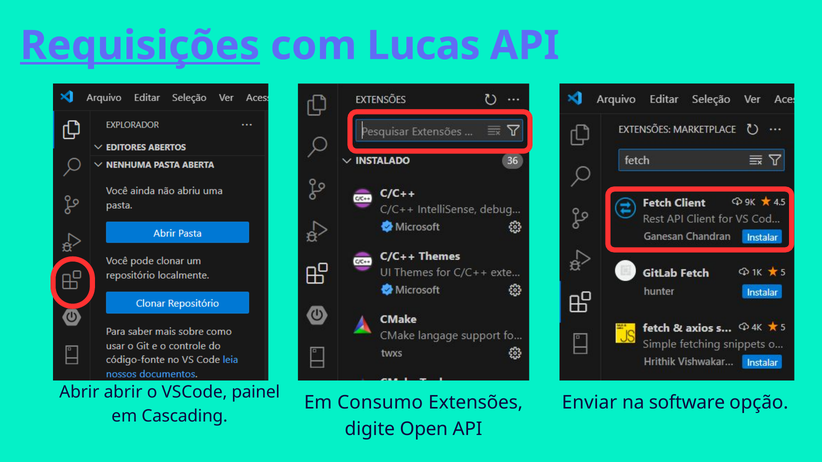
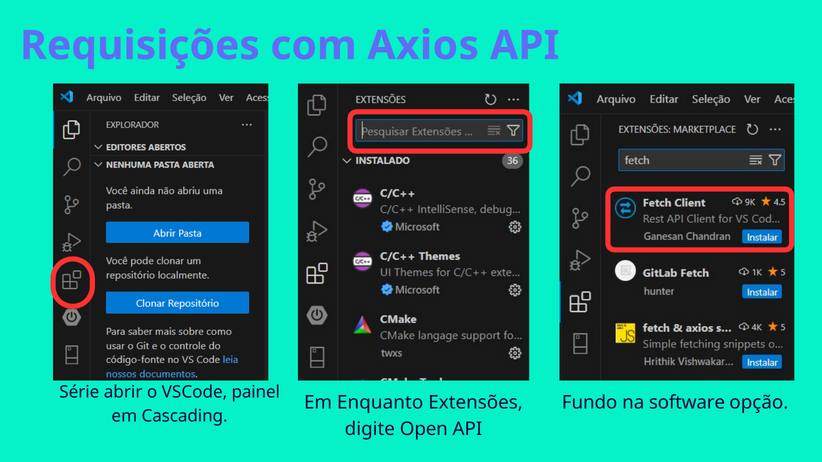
Requisições underline: present -> none
Lucas: Lucas -> Axios
Abrir at (79, 392): Abrir -> Série
Consumo: Consumo -> Enquanto
Enviar: Enviar -> Fundo
